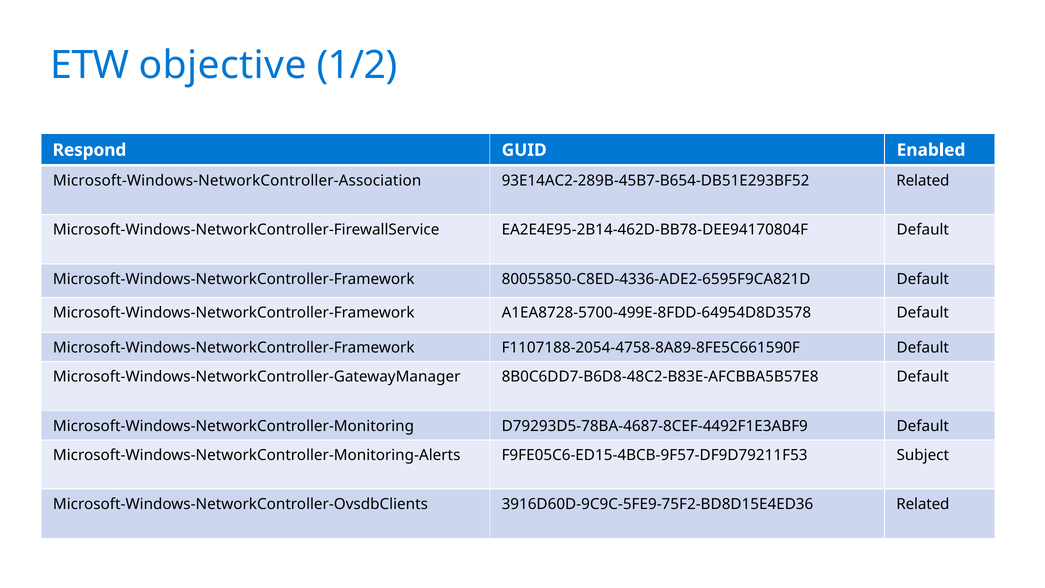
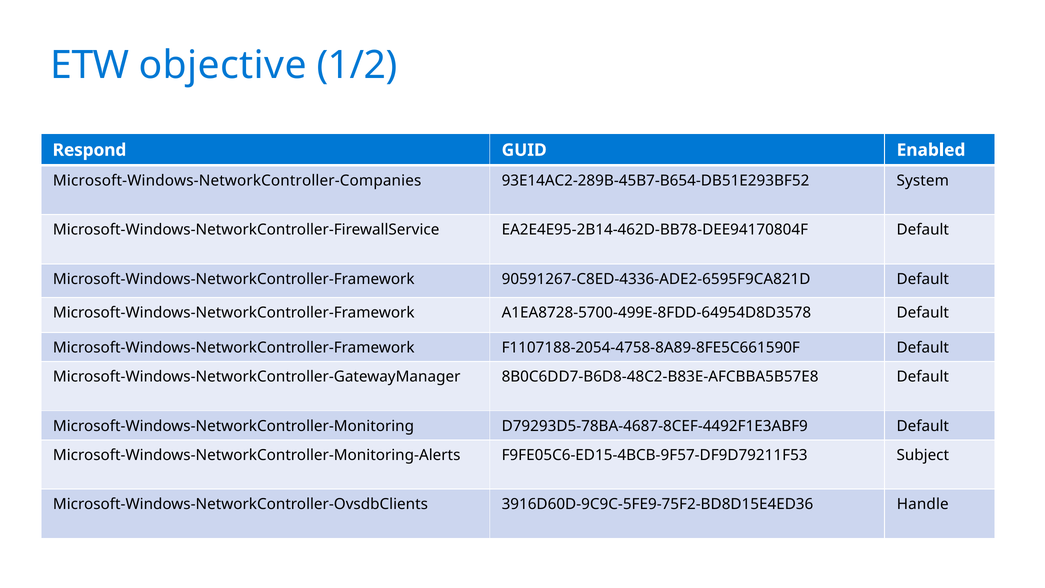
Microsoft-Windows-NetworkController-Association: Microsoft-Windows-NetworkController-Association -> Microsoft-Windows-NetworkController-Companies
93E14AC2-289B-45B7-B654-DB51E293BF52 Related: Related -> System
80055850-C8ED-4336-ADE2-6595F9CA821D: 80055850-C8ED-4336-ADE2-6595F9CA821D -> 90591267-C8ED-4336-ADE2-6595F9CA821D
3916D60D-9C9C-5FE9-75F2-BD8D15E4ED36 Related: Related -> Handle
